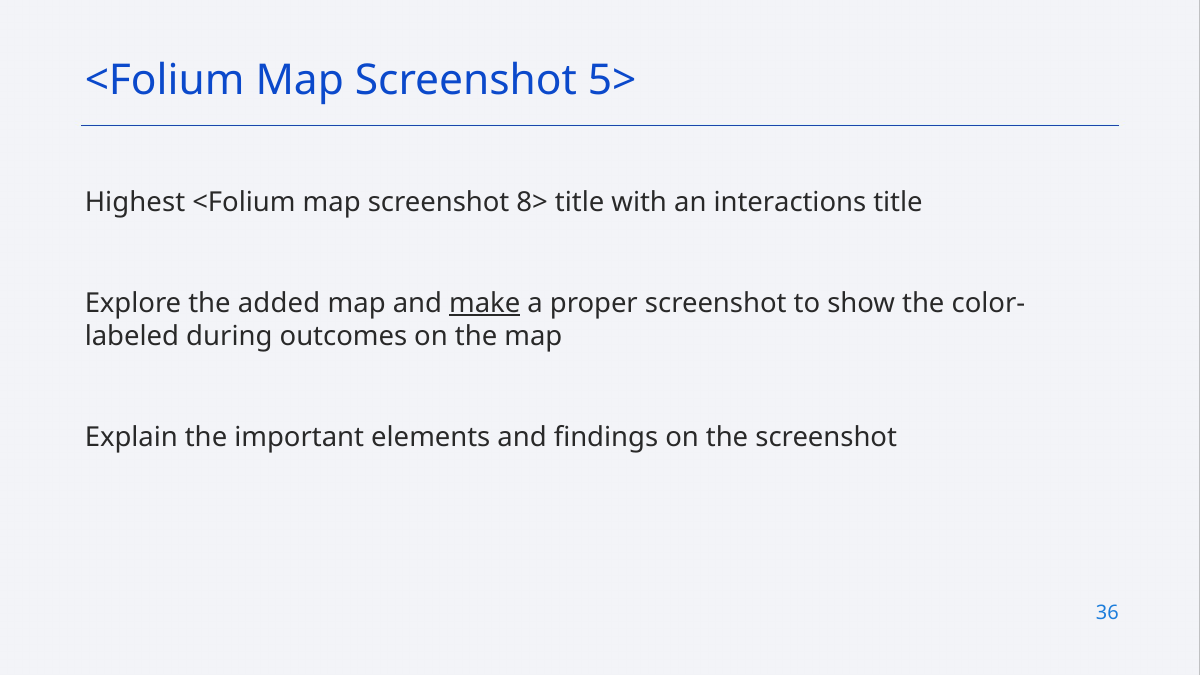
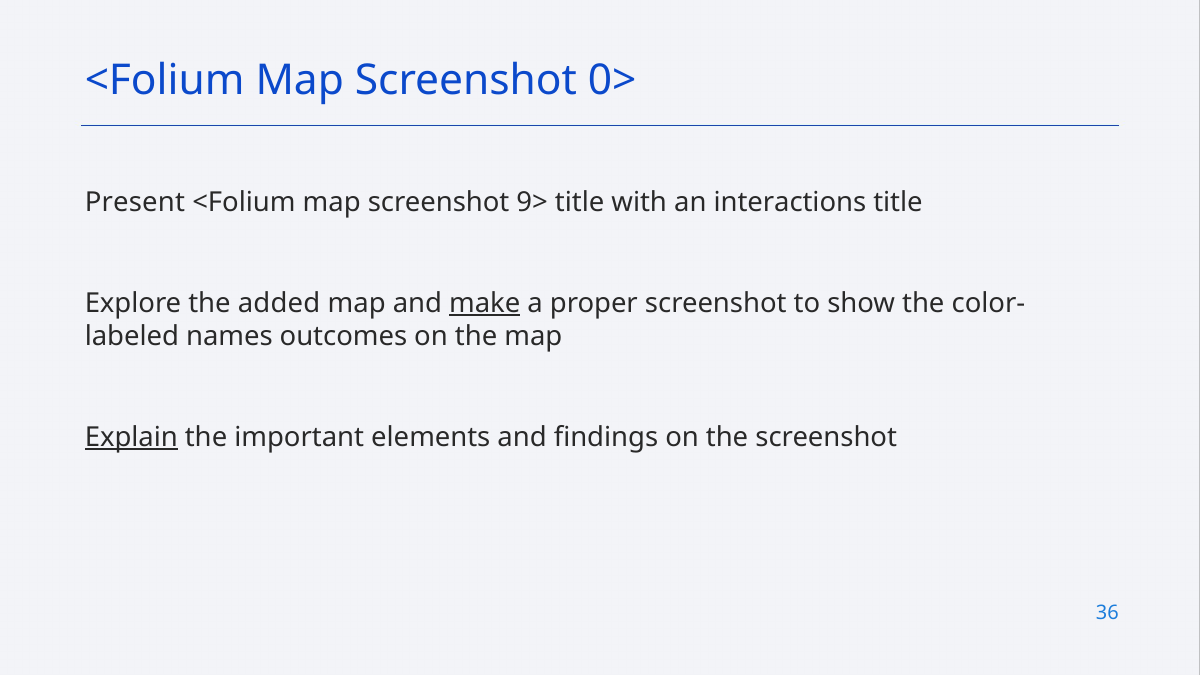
5>: 5> -> 0>
Highest: Highest -> Present
8>: 8> -> 9>
during: during -> names
Explain underline: none -> present
